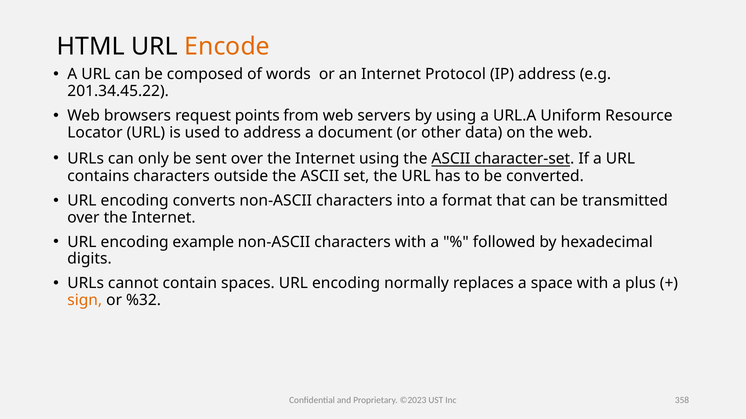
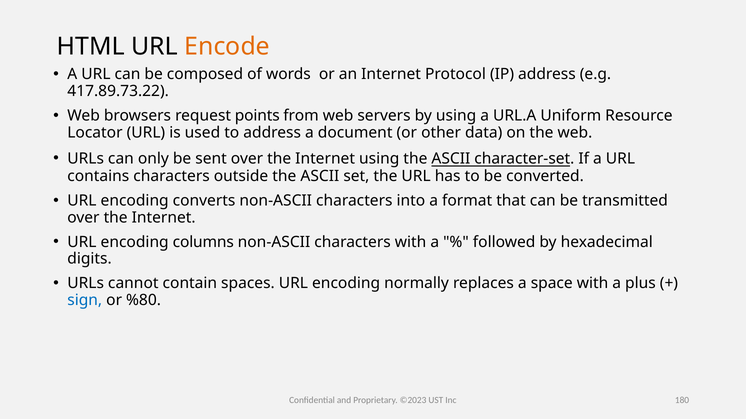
201.34.45.22: 201.34.45.22 -> 417.89.73.22
example: example -> columns
sign colour: orange -> blue
%32: %32 -> %80
358: 358 -> 180
